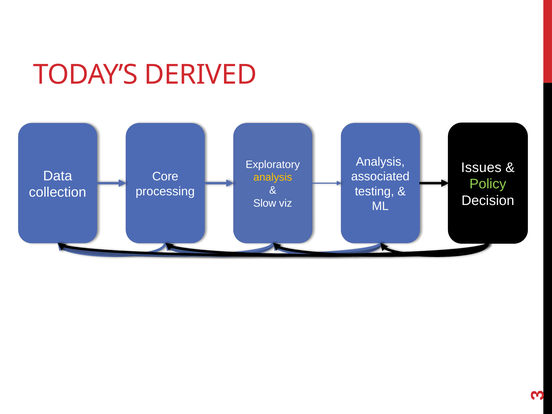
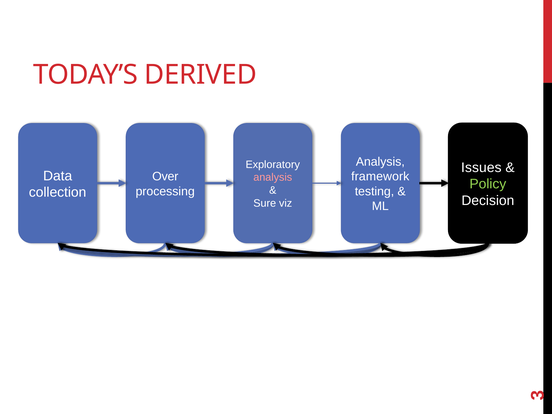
Core: Core -> Over
associated: associated -> framework
analysis at (273, 177) colour: yellow -> pink
Slow: Slow -> Sure
